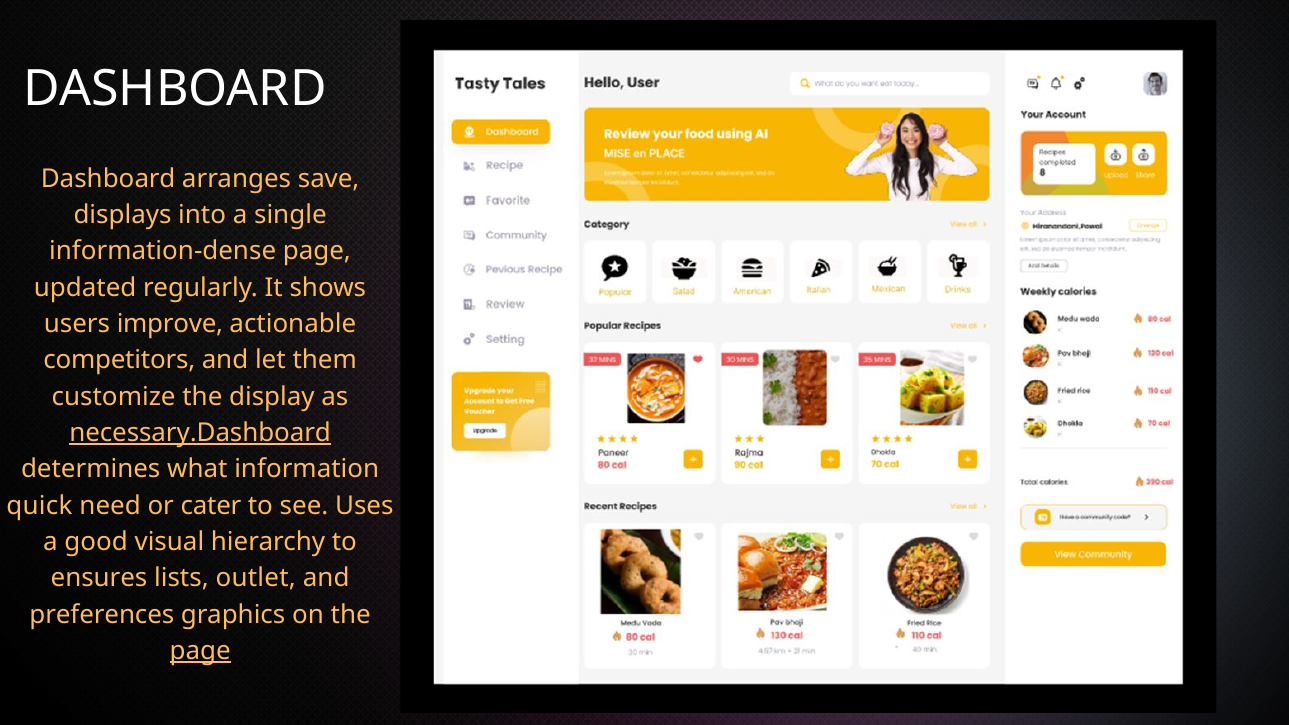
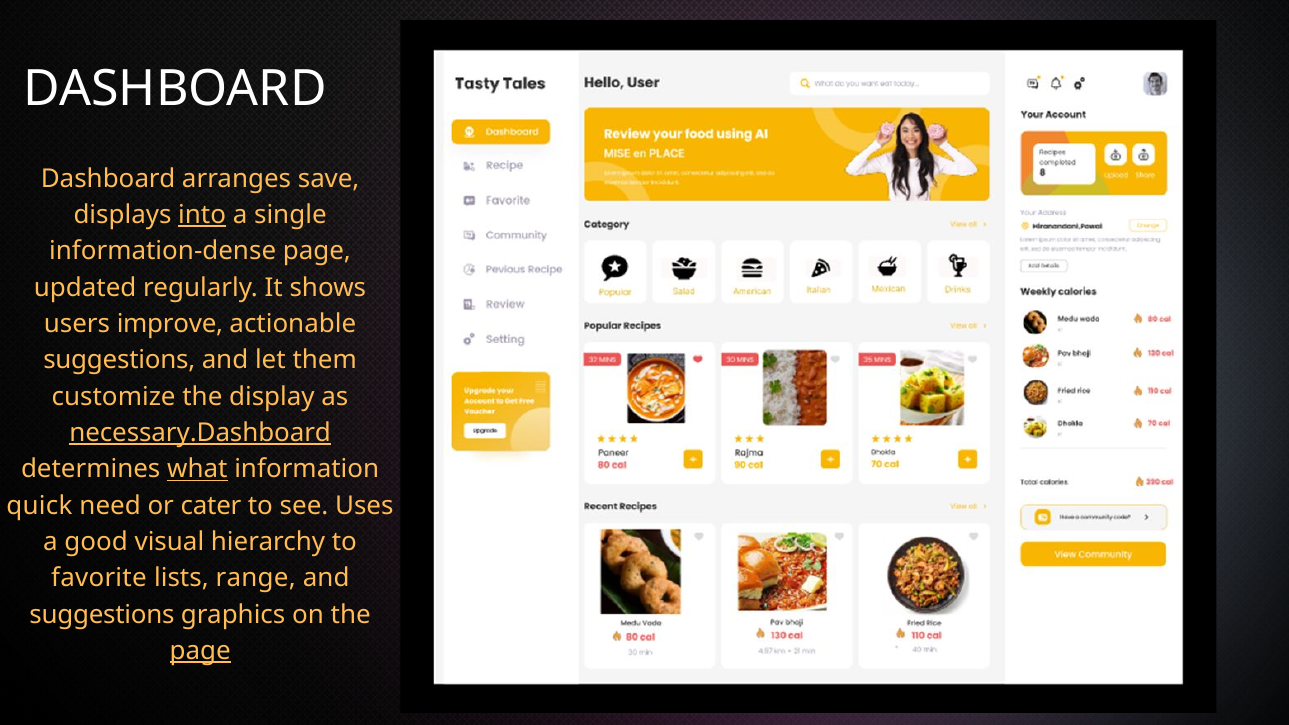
into underline: none -> present
competitors at (119, 360): competitors -> suggestions
what underline: none -> present
ensures: ensures -> favorite
outlet: outlet -> range
preferences at (102, 615): preferences -> suggestions
